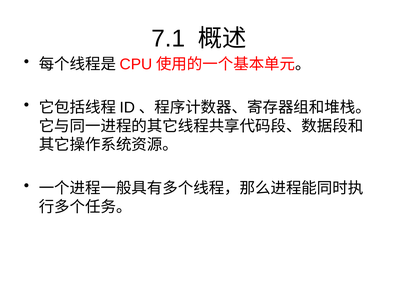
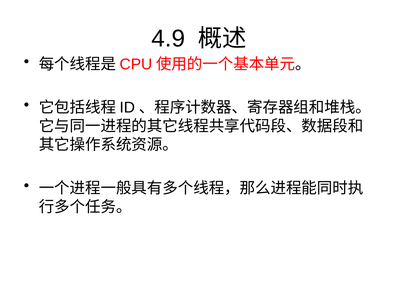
7.1: 7.1 -> 4.9
